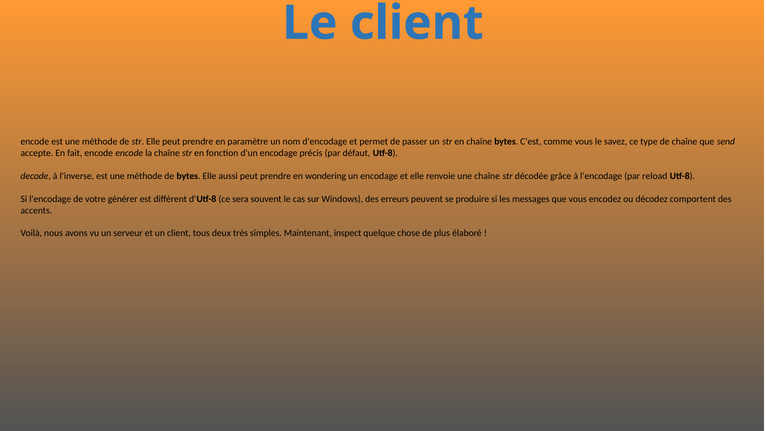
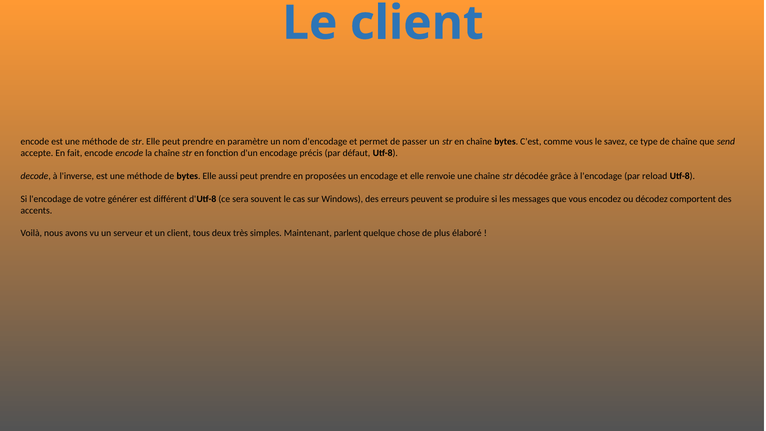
wondering: wondering -> proposées
inspect: inspect -> parlent
